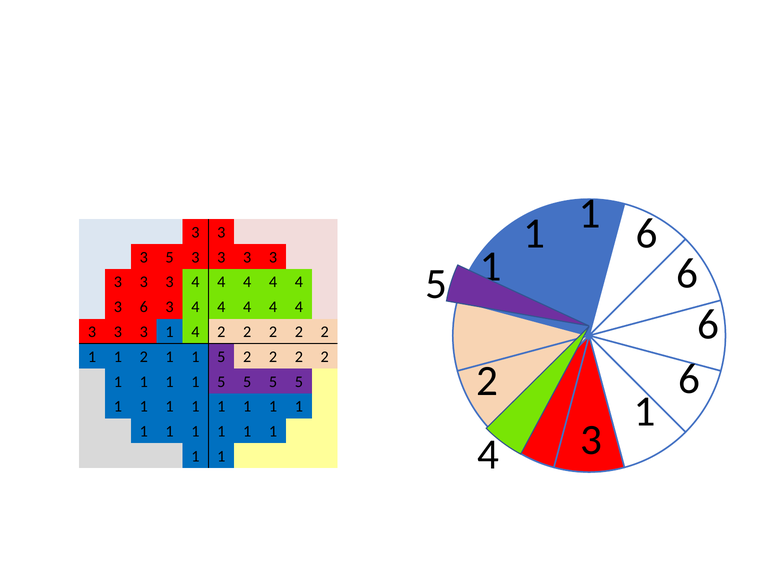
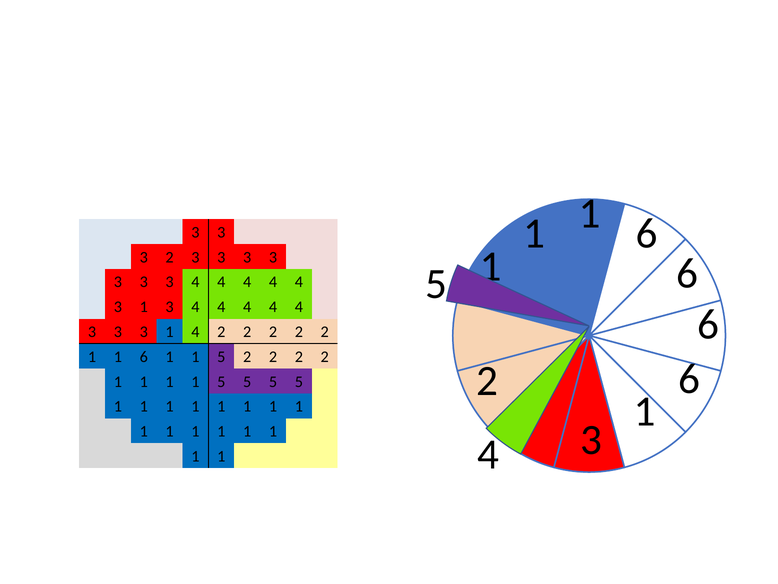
5 at (170, 257): 5 -> 2
6 at (144, 307): 6 -> 1
2 at (144, 356): 2 -> 6
